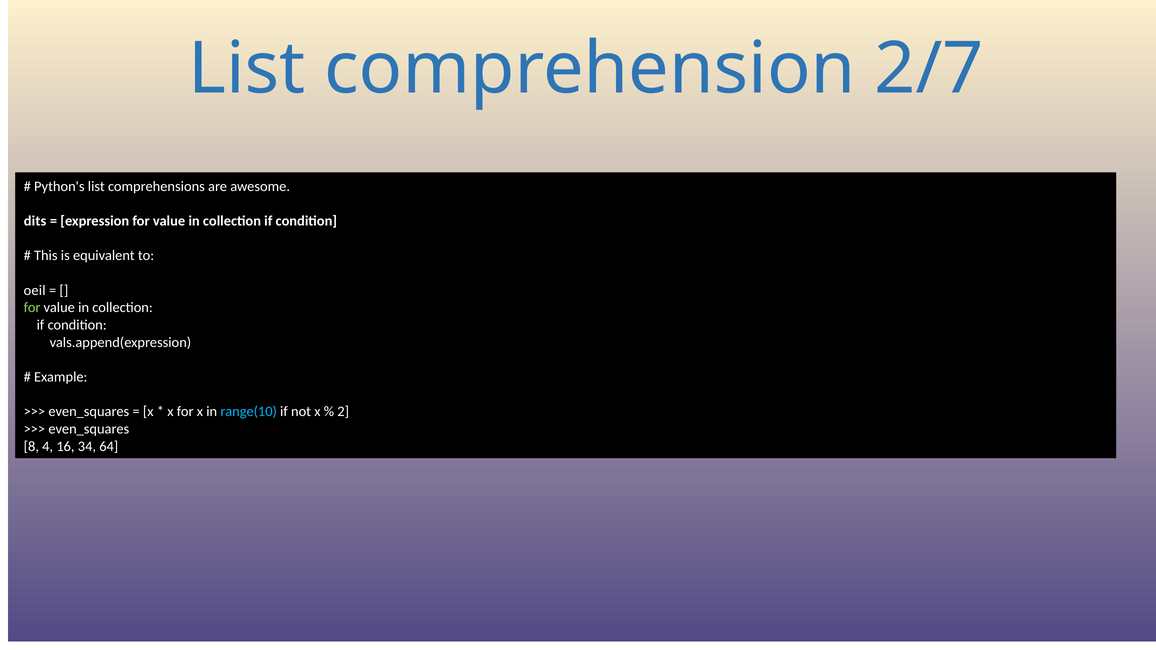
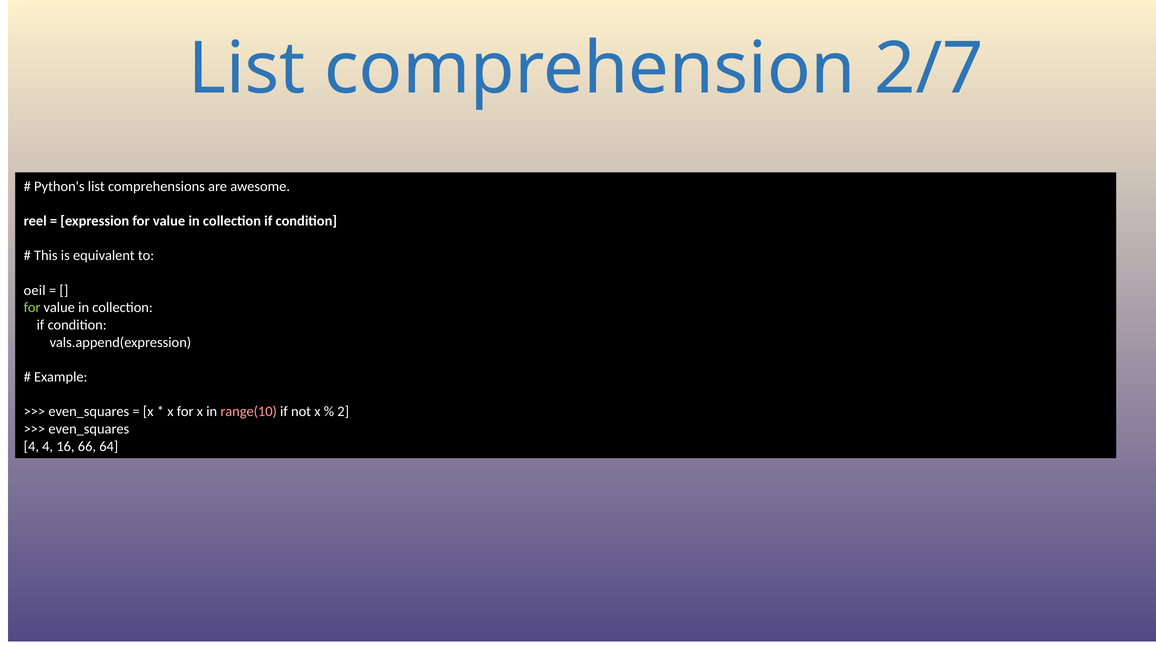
dits: dits -> reel
range(10 colour: light blue -> pink
8 at (31, 446): 8 -> 4
34: 34 -> 66
